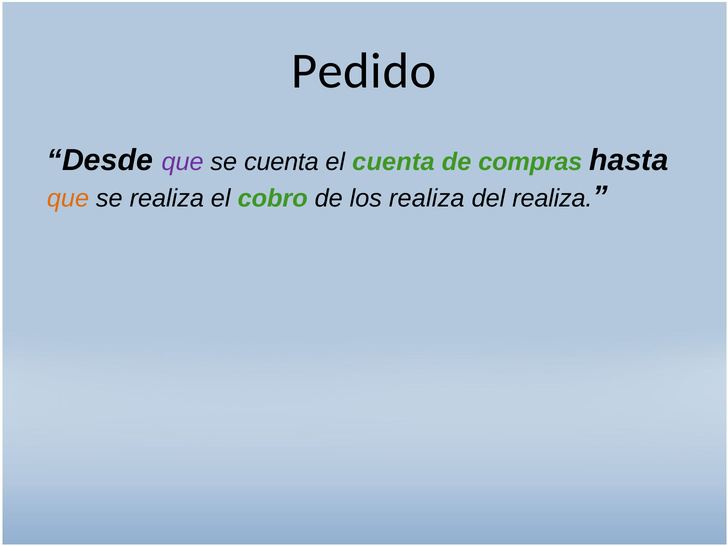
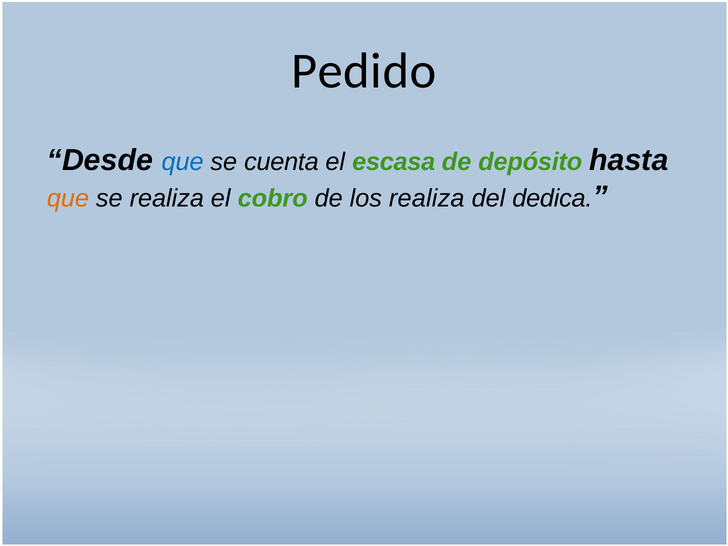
que at (183, 162) colour: purple -> blue
el cuenta: cuenta -> escasa
compras: compras -> depósito
del realiza: realiza -> dedica
